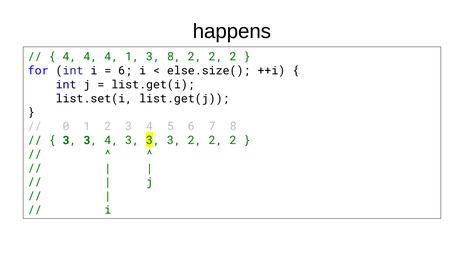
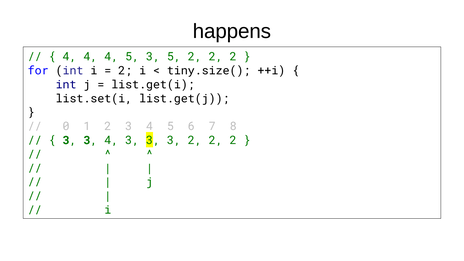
4 4 1: 1 -> 5
3 8: 8 -> 5
6 at (125, 71): 6 -> 2
else.size(: else.size( -> tiny.size(
